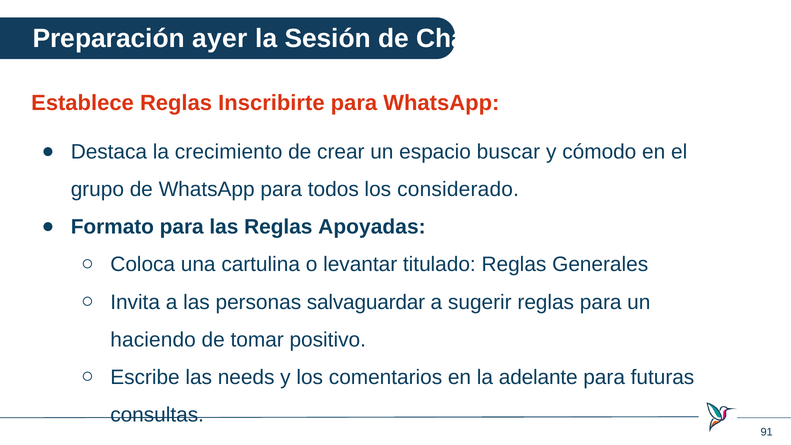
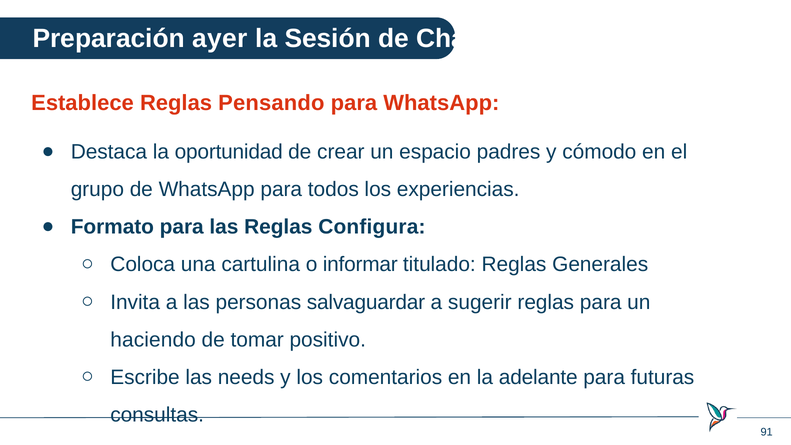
Inscribirte: Inscribirte -> Pensando
crecimiento: crecimiento -> oportunidad
buscar: buscar -> padres
considerado: considerado -> experiencias
Apoyadas: Apoyadas -> Configura
levantar: levantar -> informar
